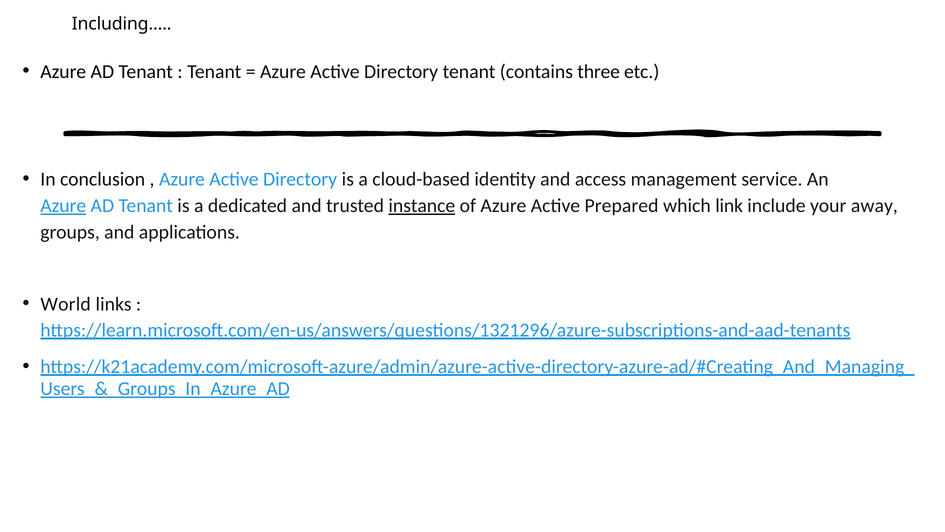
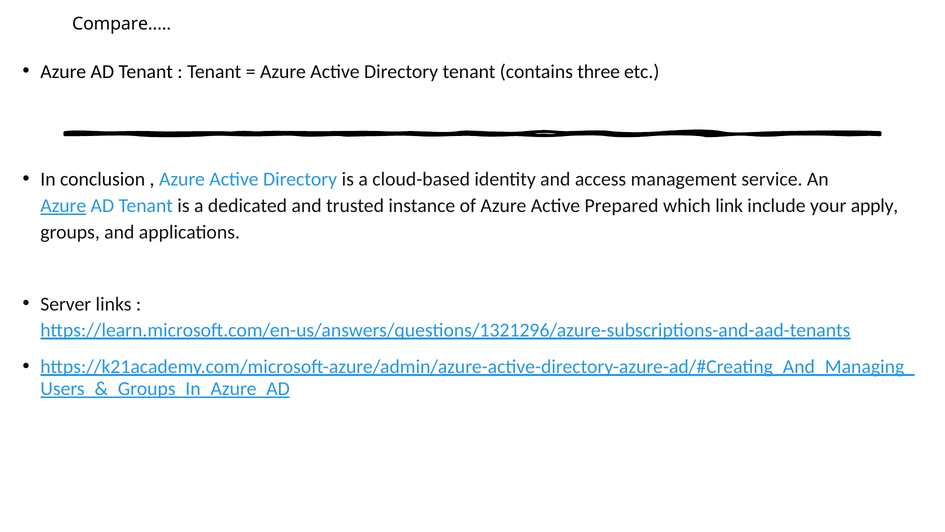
Including…: Including… -> Compare…
instance underline: present -> none
away: away -> apply
World: World -> Server
